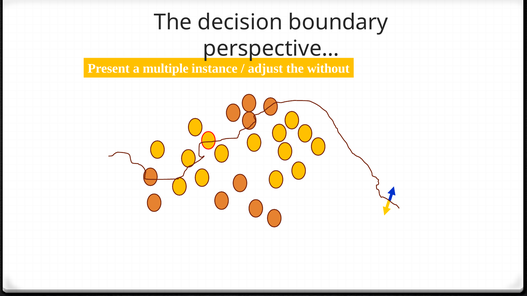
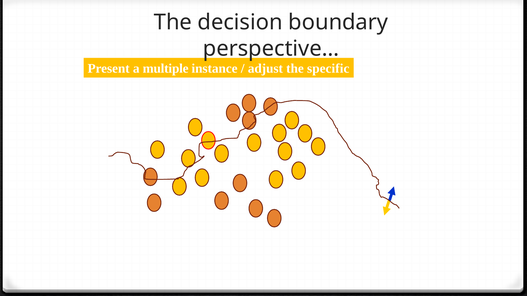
without: without -> specific
